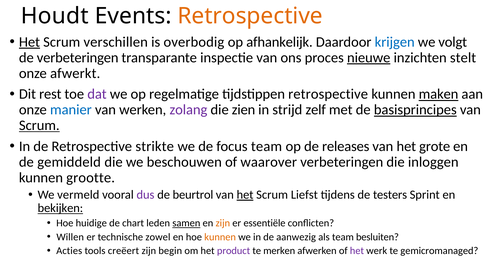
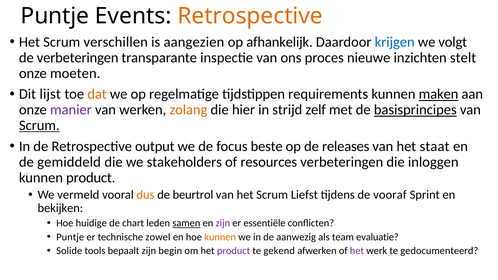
Houdt at (55, 16): Houdt -> Puntje
Het at (29, 42) underline: present -> none
overbodig: overbodig -> aangezien
nieuwe underline: present -> none
afwerkt: afwerkt -> moeten
rest: rest -> lijst
dat colour: purple -> orange
tijdstippen retrospective: retrospective -> requirements
manier colour: blue -> purple
zolang colour: purple -> orange
zien: zien -> hier
strikte: strikte -> output
focus team: team -> beste
grote: grote -> staat
beschouwen: beschouwen -> stakeholders
waarover: waarover -> resources
kunnen grootte: grootte -> product
dus colour: purple -> orange
het at (245, 195) underline: present -> none
testers: testers -> vooraf
bekijken underline: present -> none
zijn at (223, 223) colour: orange -> purple
Willen at (70, 237): Willen -> Puntje
besluiten: besluiten -> evaluatie
Acties: Acties -> Solide
creëert: creëert -> bepaalt
merken: merken -> gekend
gemicromanaged: gemicromanaged -> gedocumenteerd
